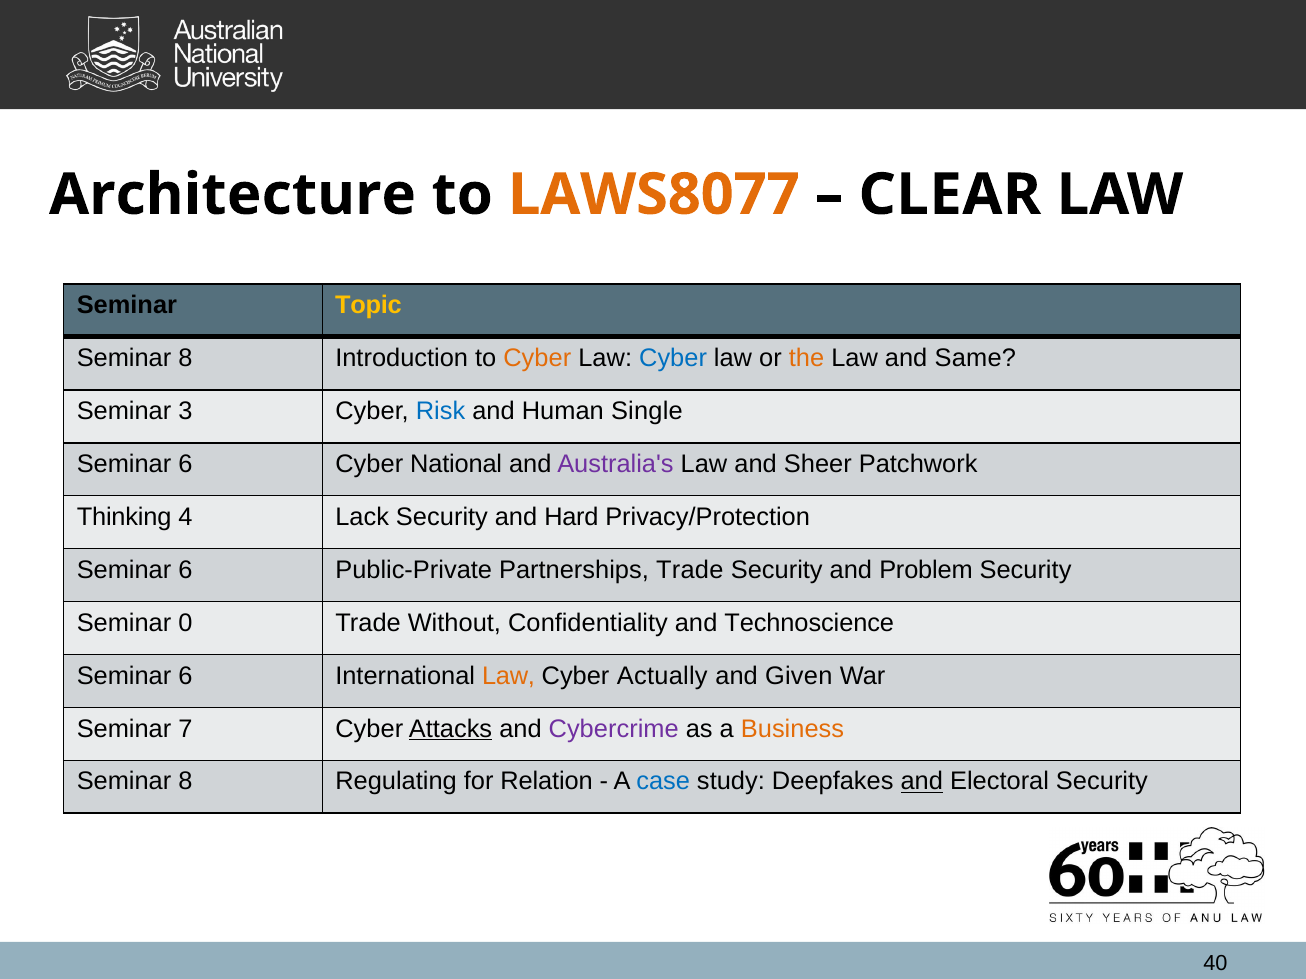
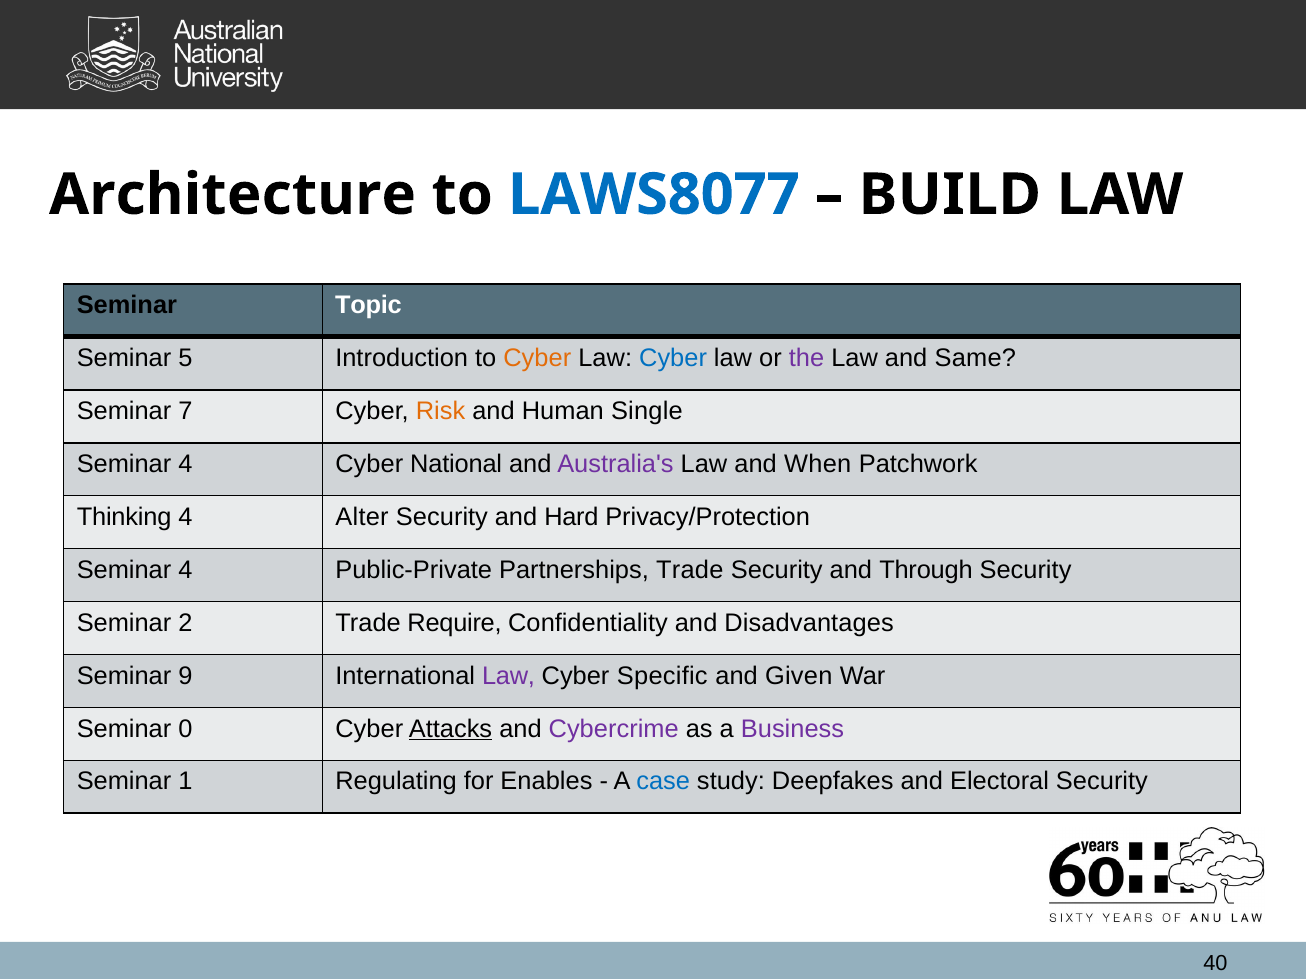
LAWS8077 colour: orange -> blue
CLEAR: CLEAR -> BUILD
Topic colour: yellow -> white
8 at (186, 358): 8 -> 5
the colour: orange -> purple
3: 3 -> 7
Risk colour: blue -> orange
6 at (186, 464): 6 -> 4
Sheer: Sheer -> When
Lack: Lack -> Alter
6 at (186, 570): 6 -> 4
Problem: Problem -> Through
0: 0 -> 2
Without: Without -> Require
Technoscience: Technoscience -> Disadvantages
6 at (186, 676): 6 -> 9
Law at (508, 676) colour: orange -> purple
Actually: Actually -> Specific
7: 7 -> 0
Business colour: orange -> purple
8 at (186, 782): 8 -> 1
Relation: Relation -> Enables
and at (922, 782) underline: present -> none
